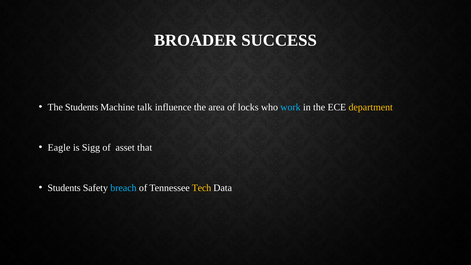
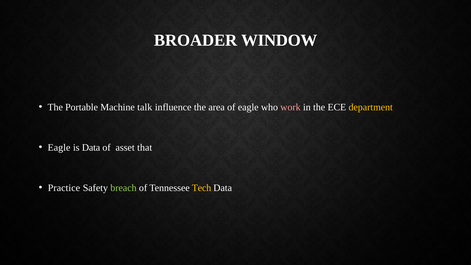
SUCCESS: SUCCESS -> WINDOW
The Students: Students -> Portable
of locks: locks -> eagle
work colour: light blue -> pink
is Sigg: Sigg -> Data
Students at (64, 188): Students -> Practice
breach colour: light blue -> light green
